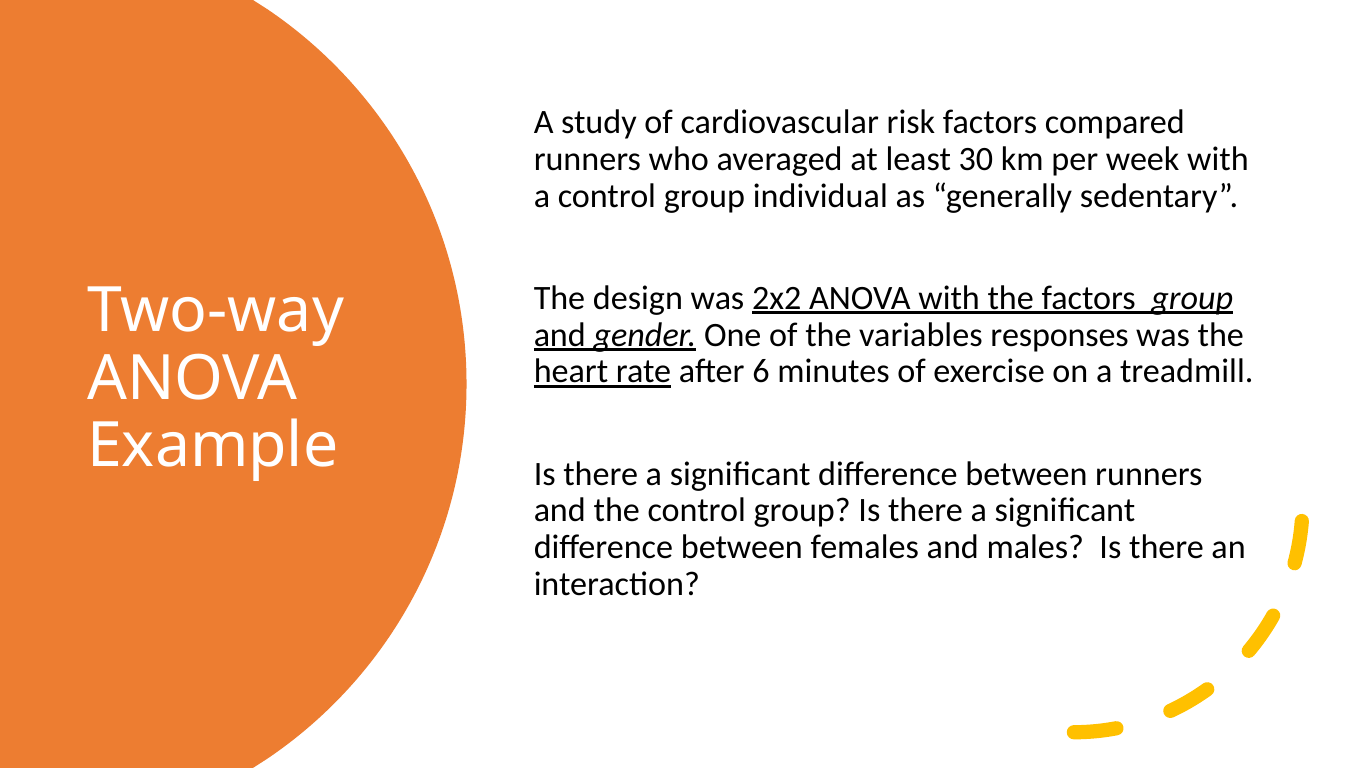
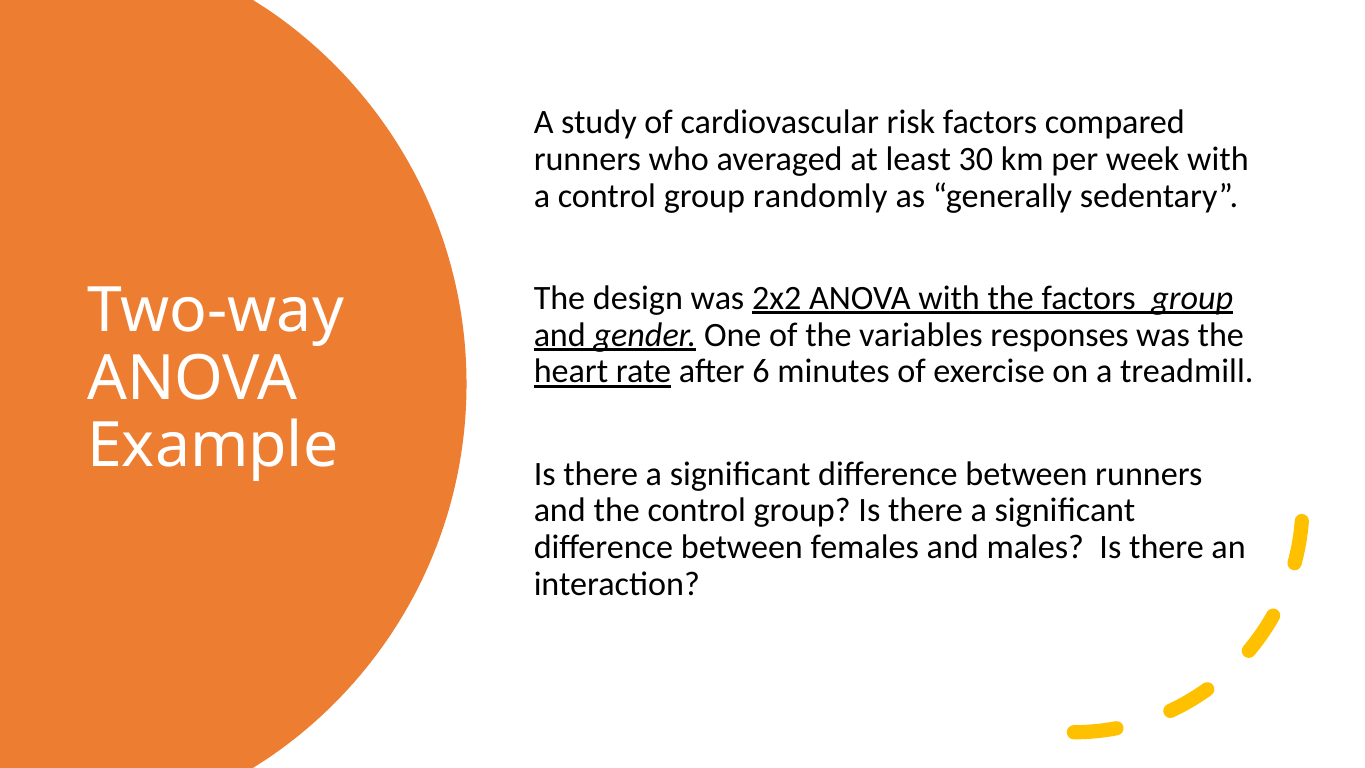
individual: individual -> randomly
